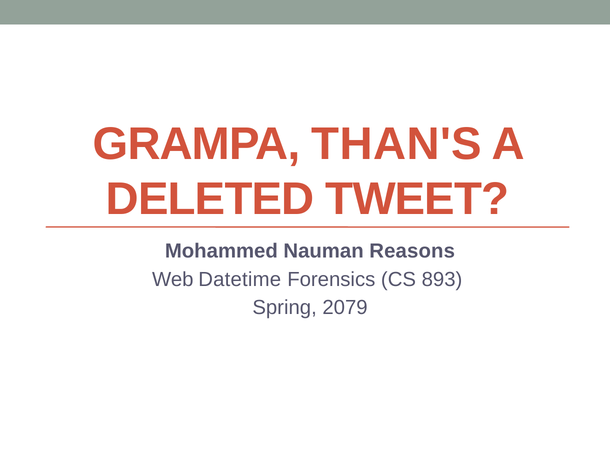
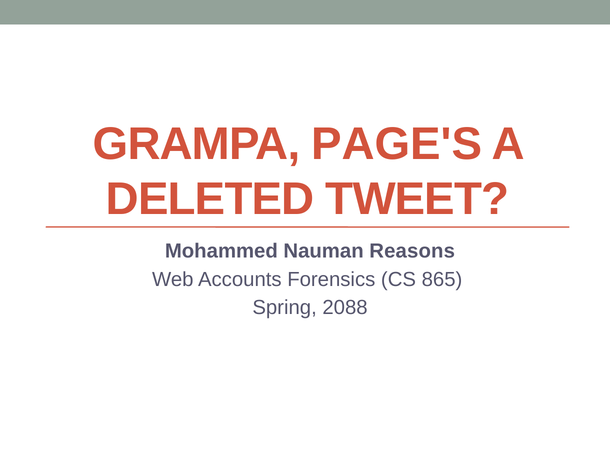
THAN'S: THAN'S -> PAGE'S
Datetime: Datetime -> Accounts
893: 893 -> 865
2079: 2079 -> 2088
